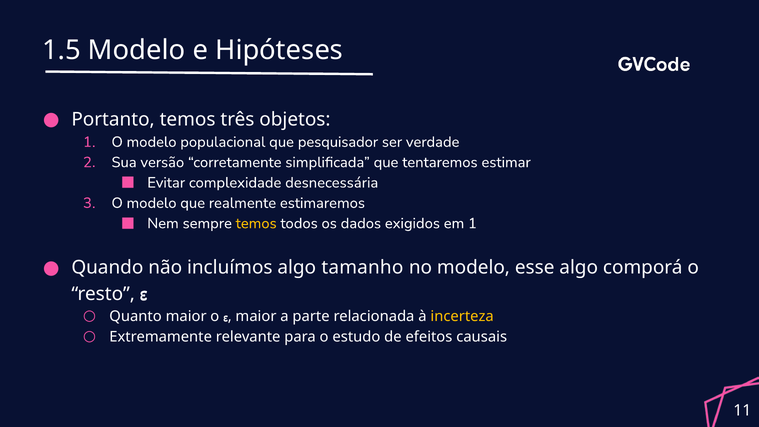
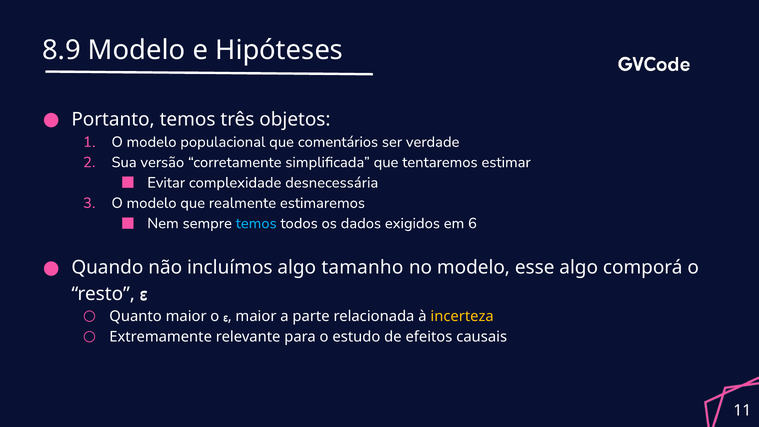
1.5: 1.5 -> 8.9
pesquisador: pesquisador -> comentários
temos at (256, 223) colour: yellow -> light blue
em 1: 1 -> 6
